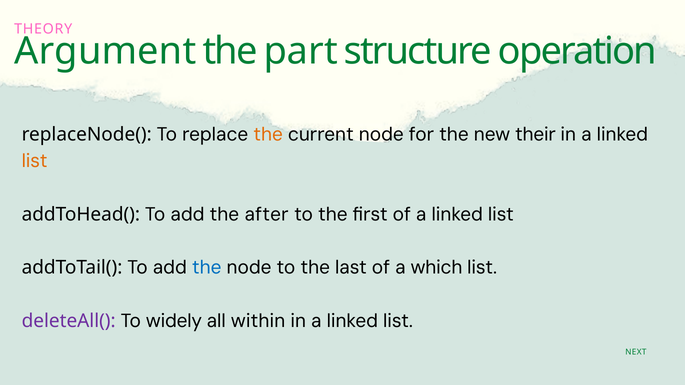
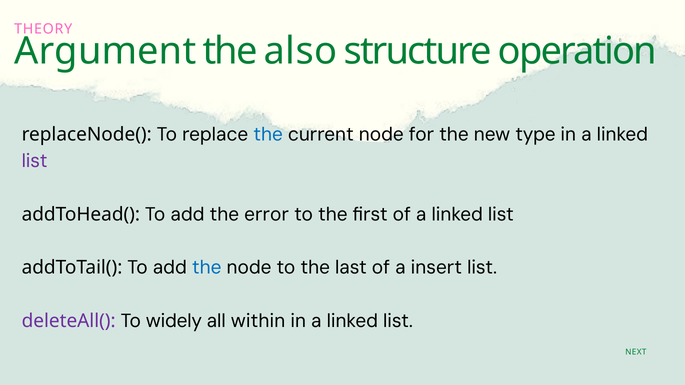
part: part -> also
the at (268, 135) colour: orange -> blue
their: their -> type
list at (35, 161) colour: orange -> purple
after: after -> error
which: which -> insert
